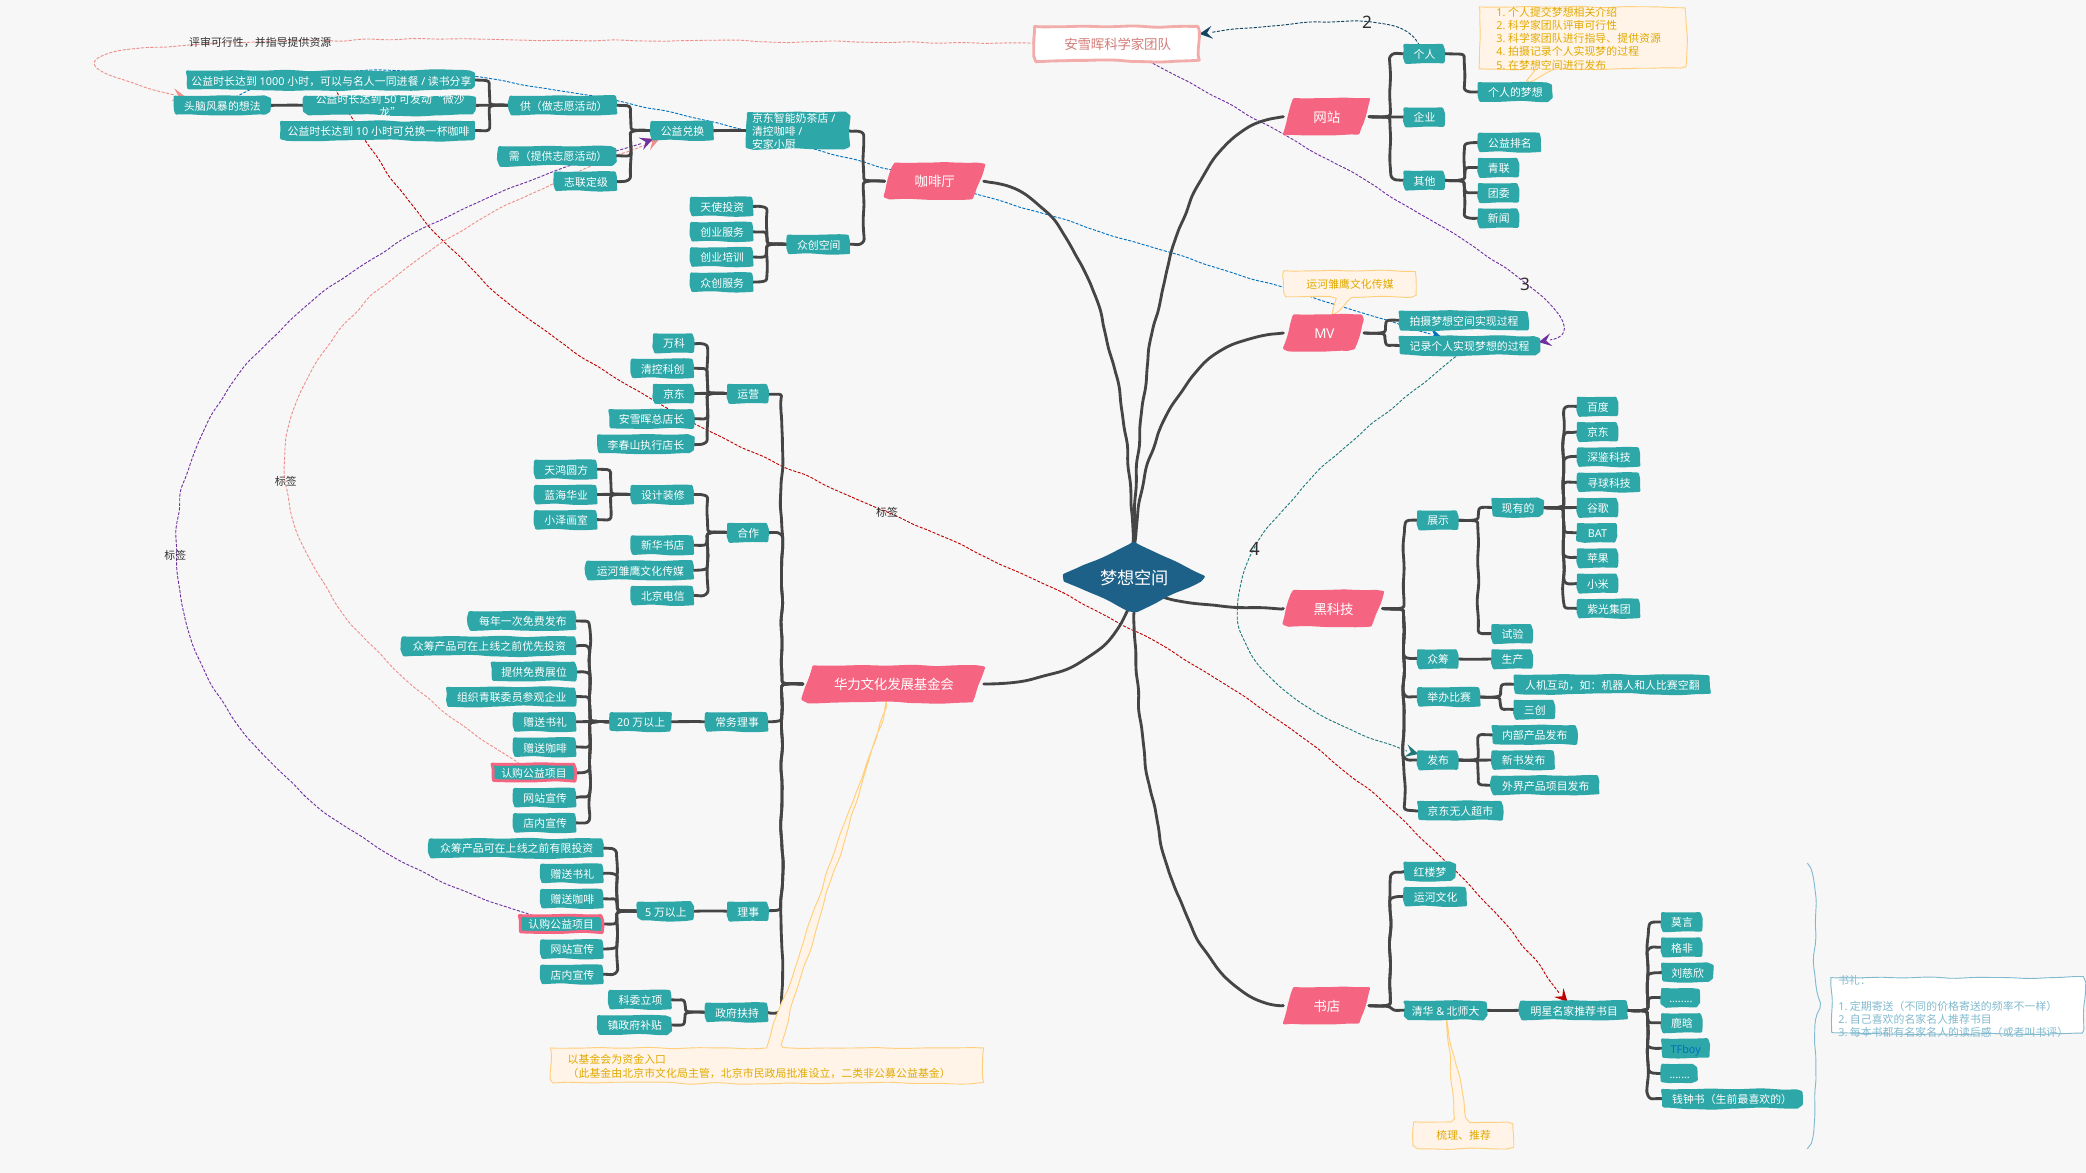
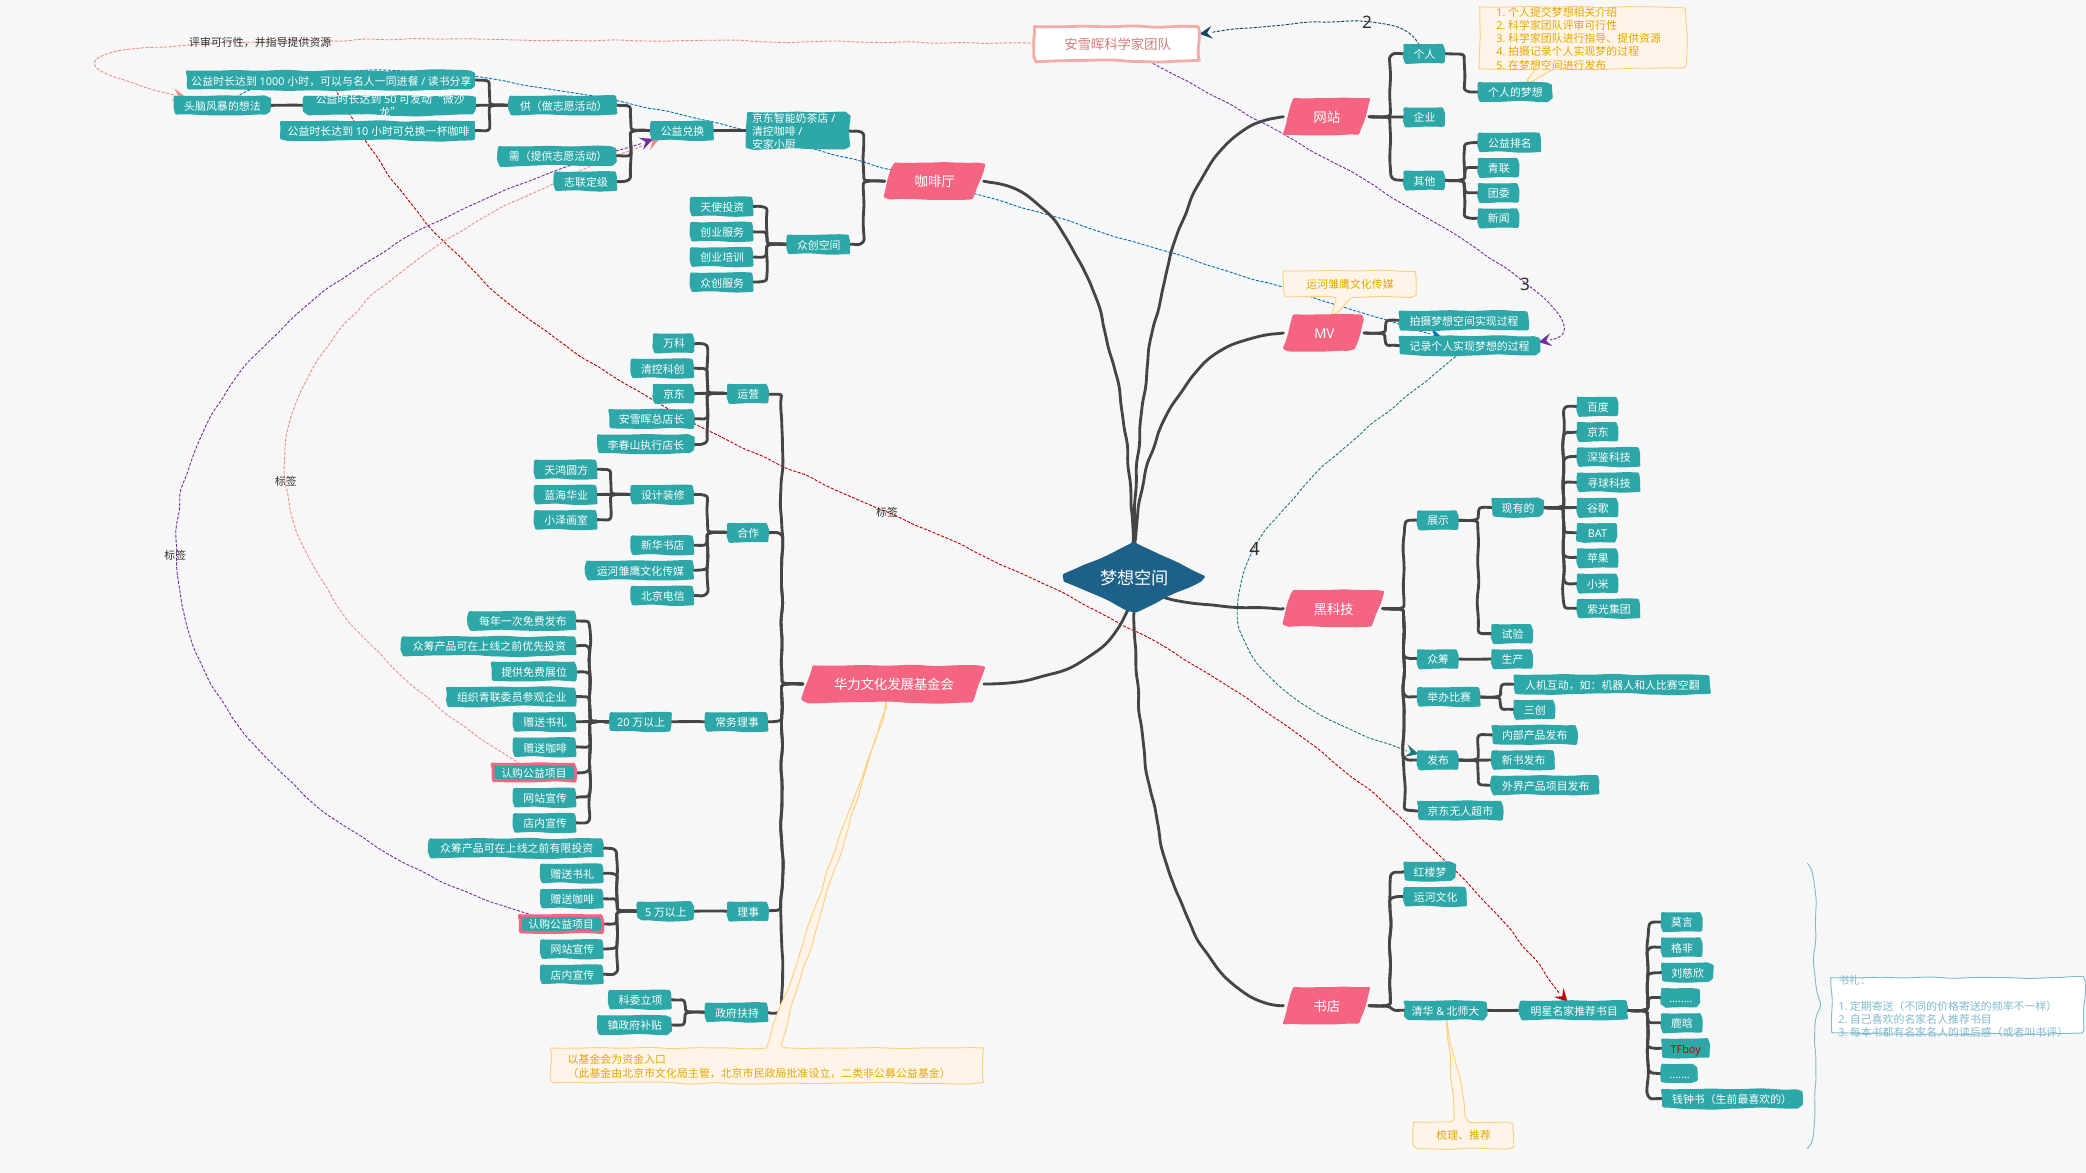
TFboy colour: blue -> red
